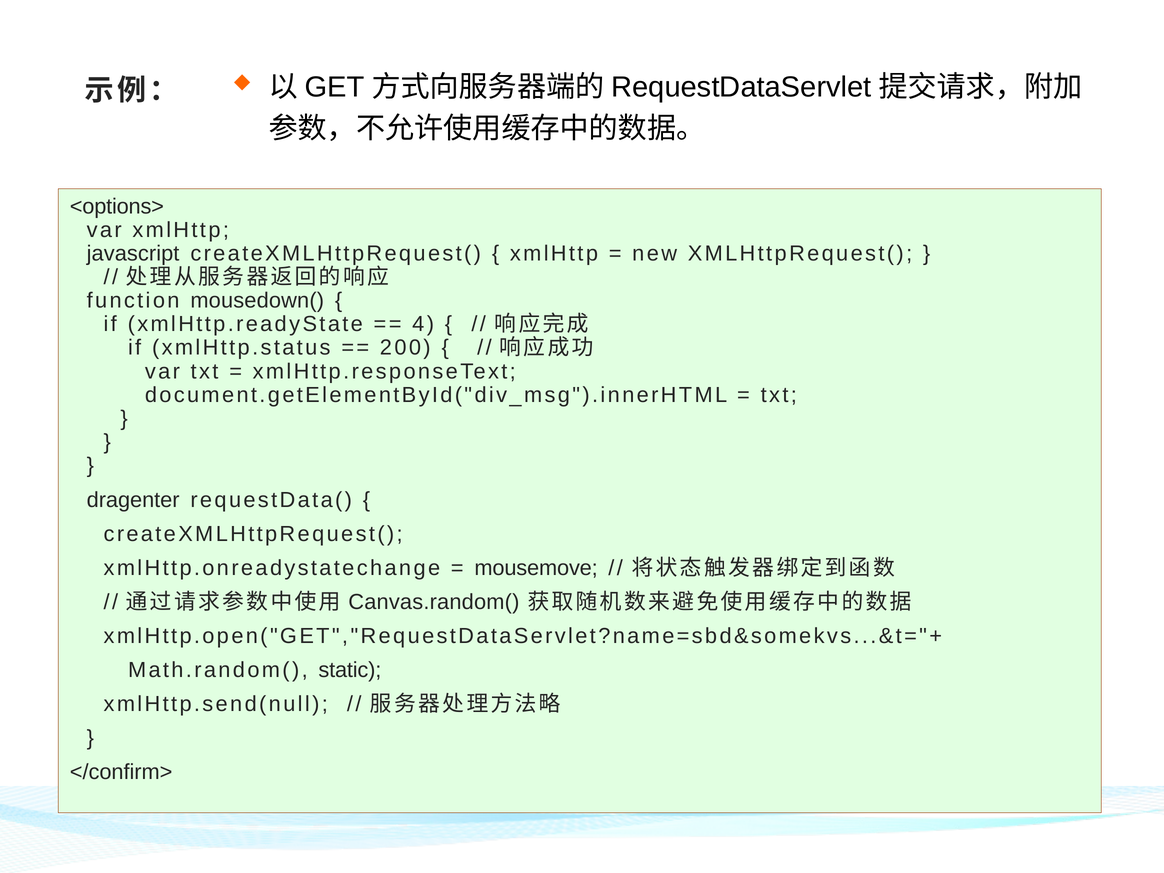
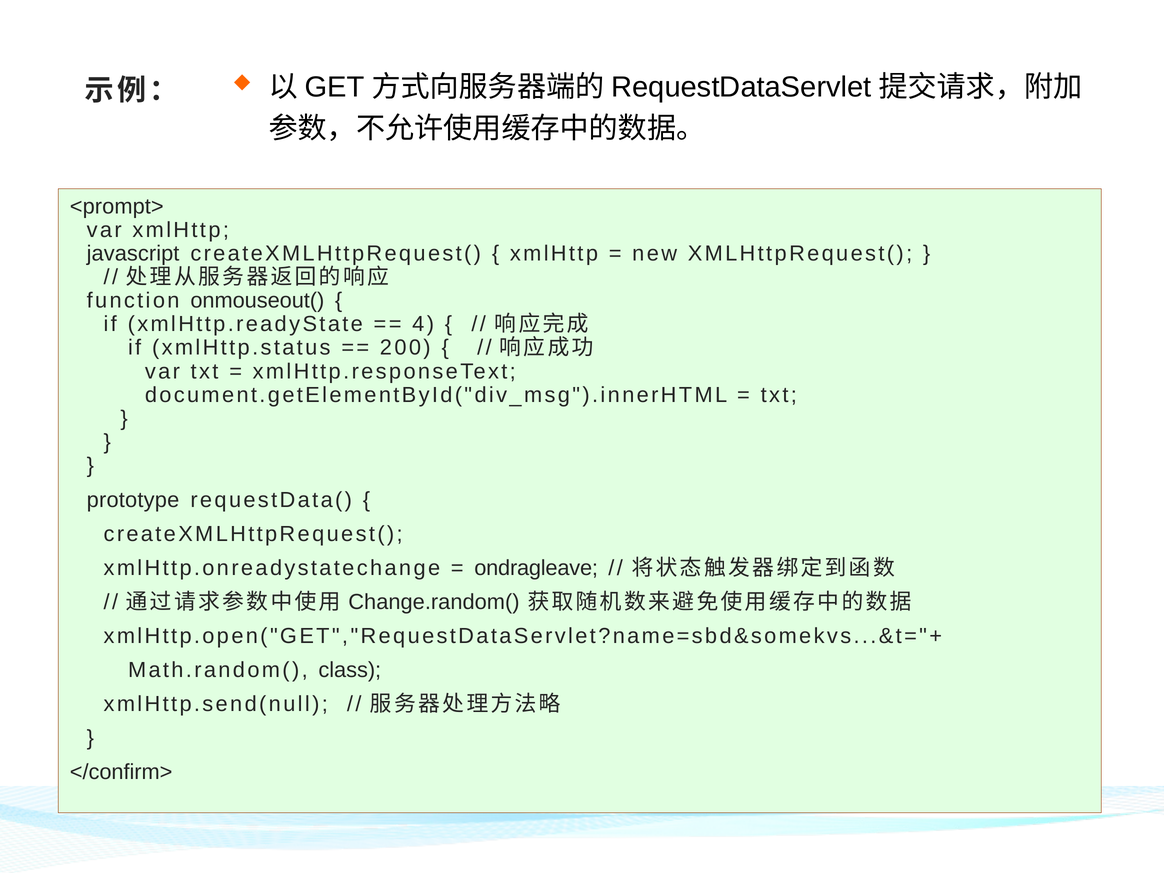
<options>: <options> -> <prompt>
mousedown(: mousedown( -> onmouseout(
dragenter: dragenter -> prototype
mousemove: mousemove -> ondragleave
Canvas.random(: Canvas.random( -> Change.random(
static: static -> class
